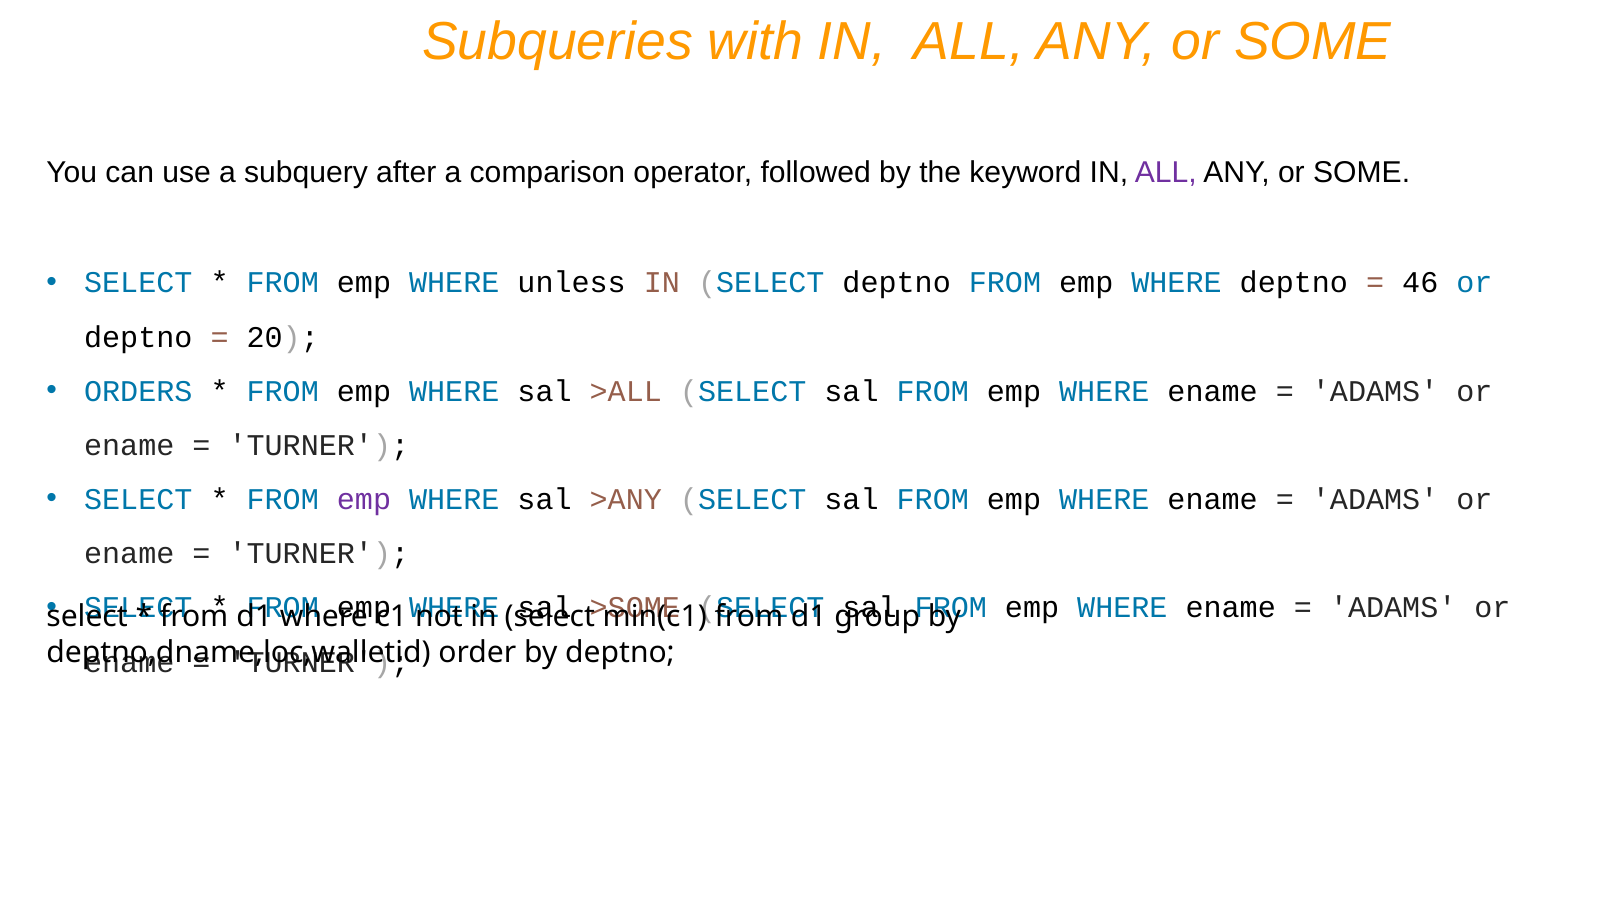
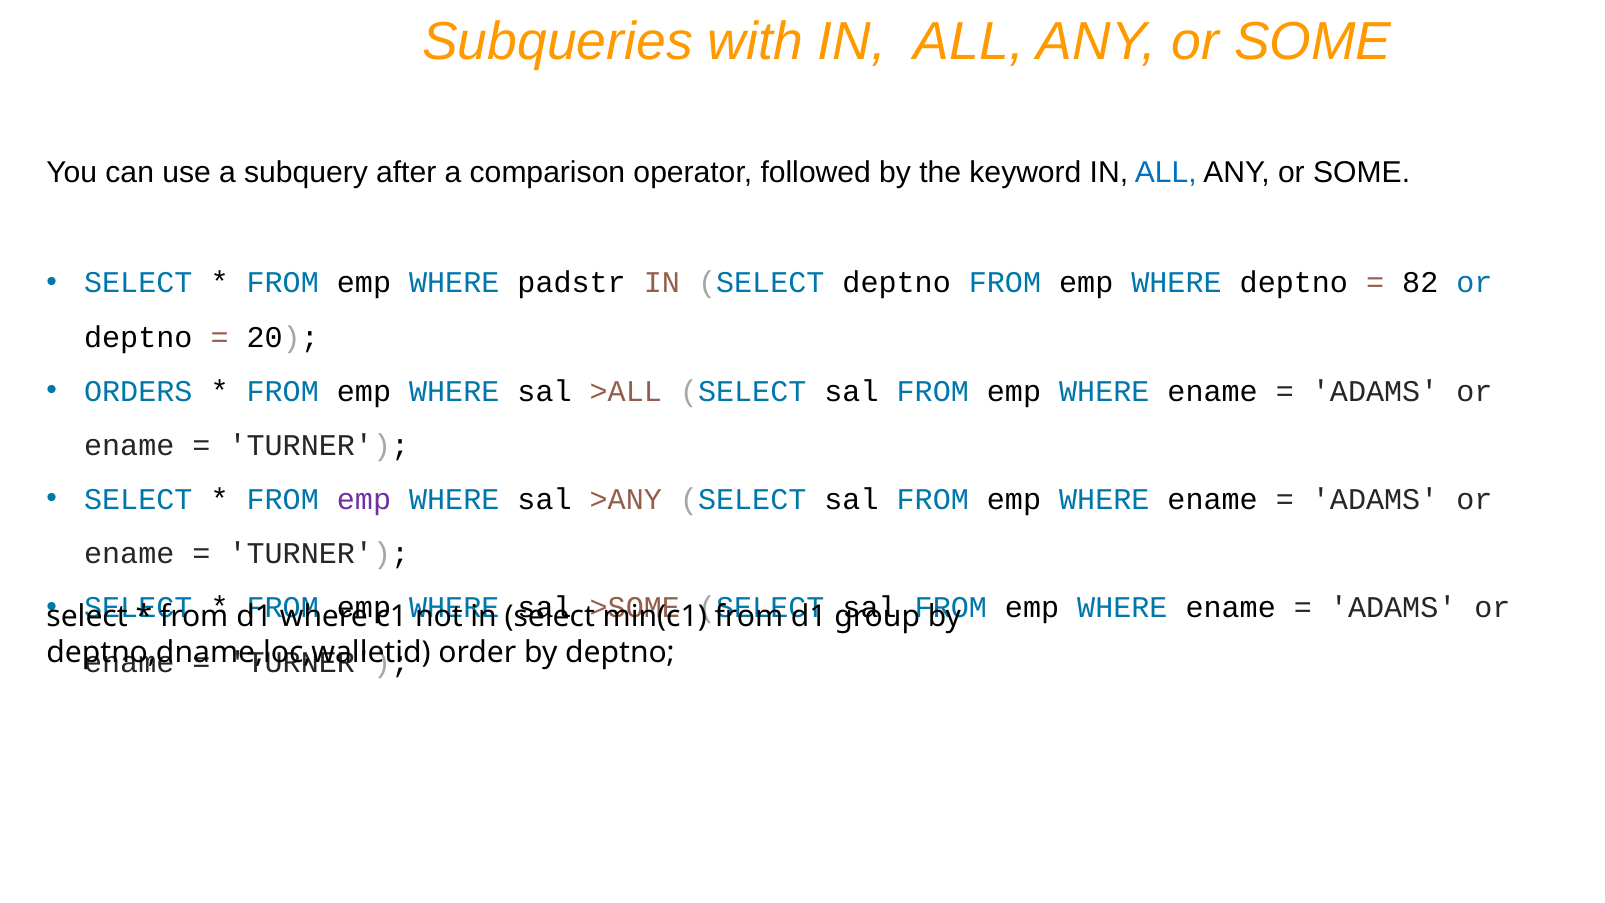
ALL at (1166, 173) colour: purple -> blue
unless: unless -> padstr
46: 46 -> 82
